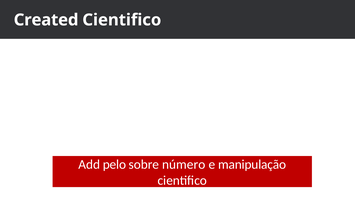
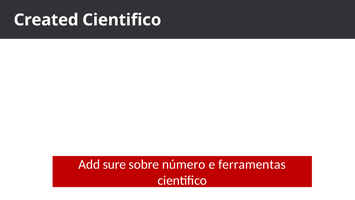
pelo: pelo -> sure
manipulação: manipulação -> ferramentas
